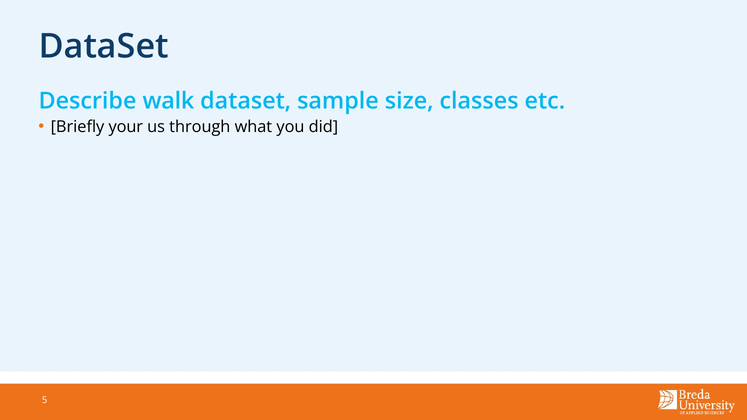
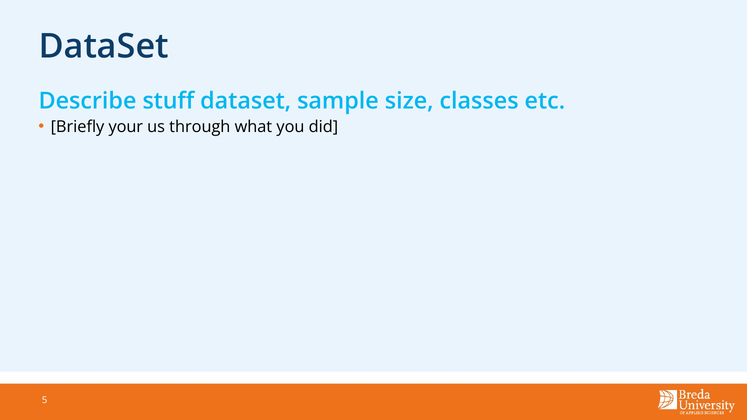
walk: walk -> stuff
